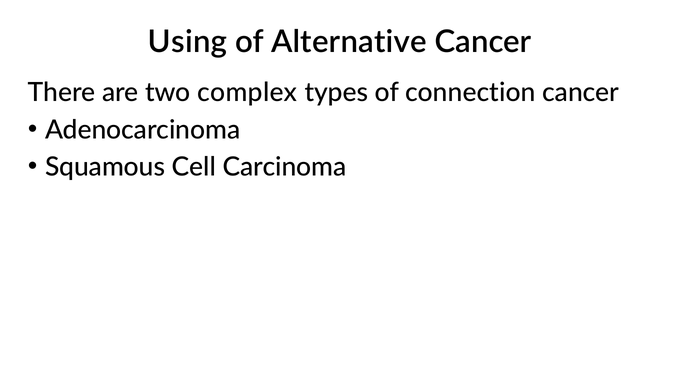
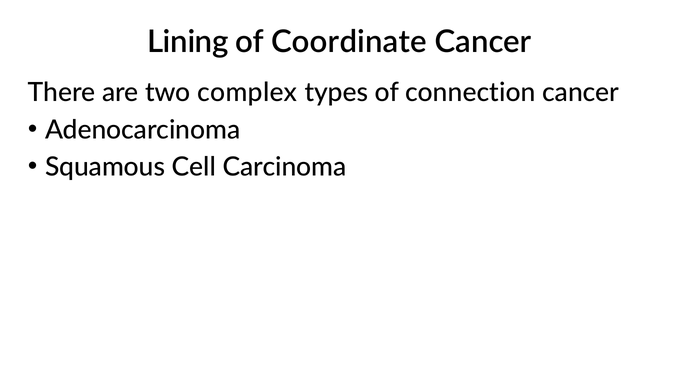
Using: Using -> Lining
Alternative: Alternative -> Coordinate
